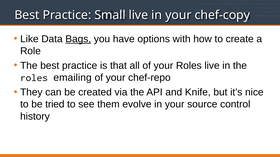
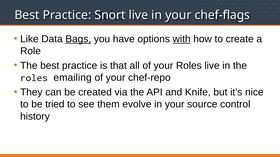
Small: Small -> Snort
chef-copy: chef-copy -> chef-flags
with underline: none -> present
